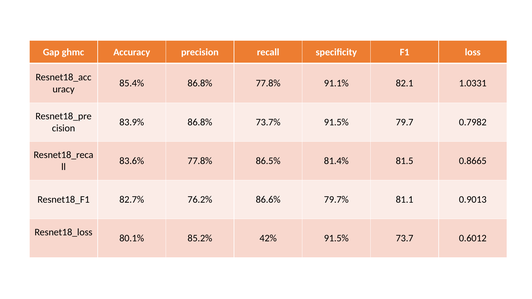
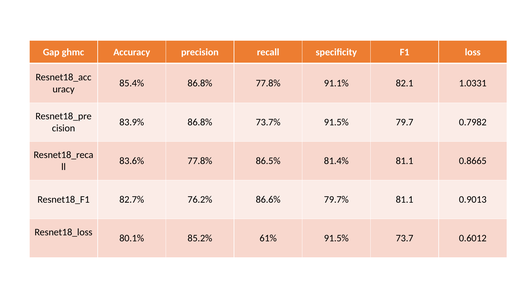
81.4% 81.5: 81.5 -> 81.1
42%: 42% -> 61%
